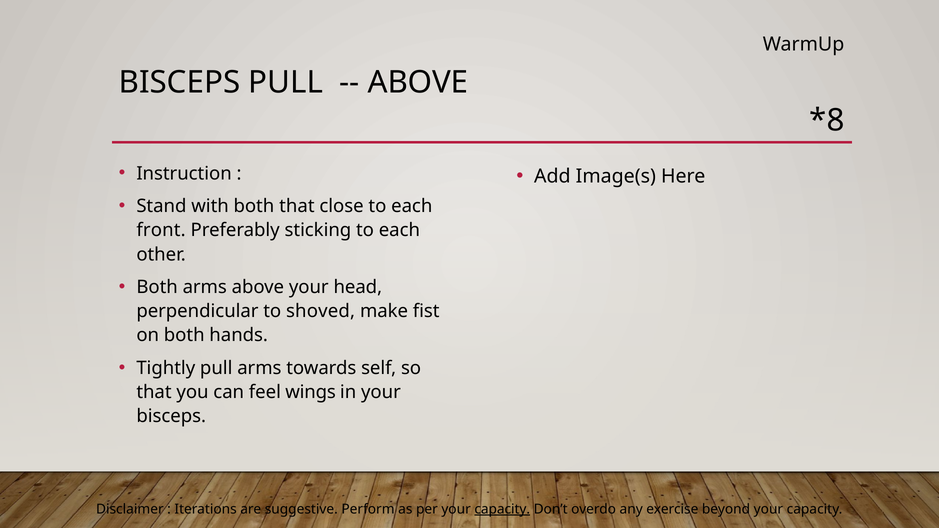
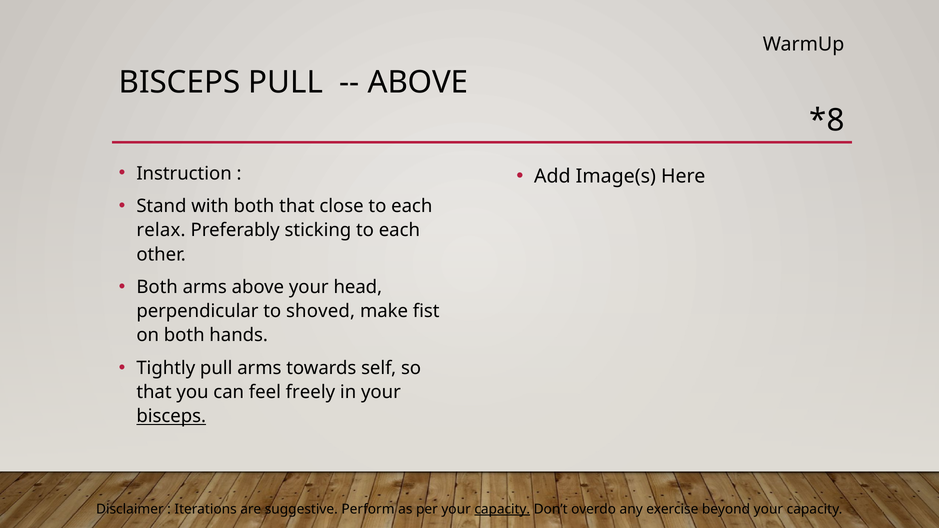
front: front -> relax
wings: wings -> freely
bisceps at (171, 416) underline: none -> present
